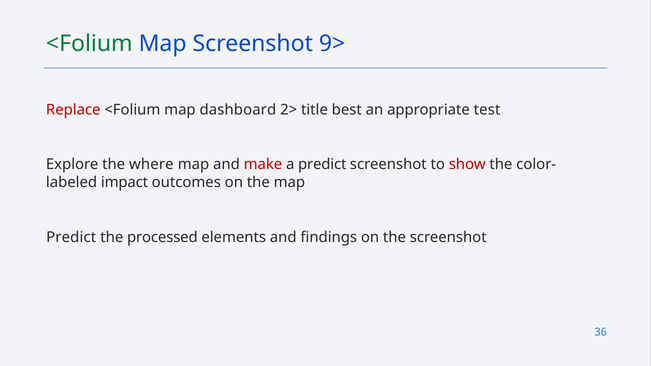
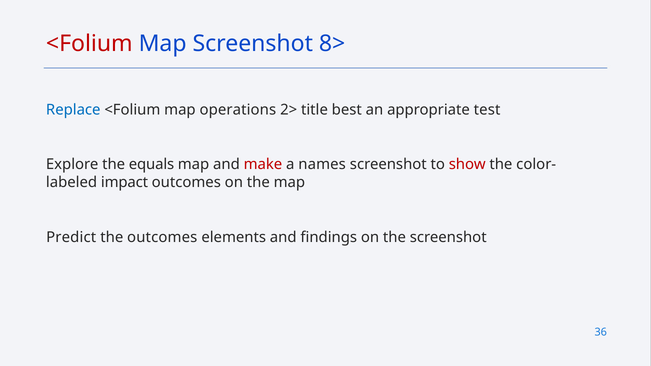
<Folium at (89, 43) colour: green -> red
9>: 9> -> 8>
Replace colour: red -> blue
dashboard: dashboard -> operations
where: where -> equals
a predict: predict -> names
the processed: processed -> outcomes
